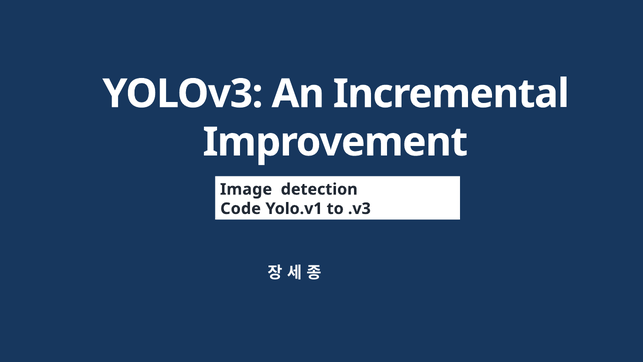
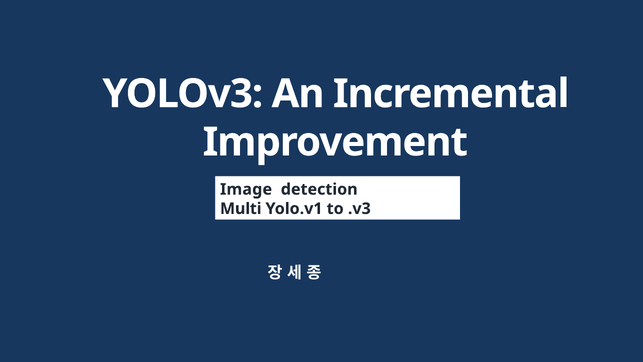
Code: Code -> Multi
